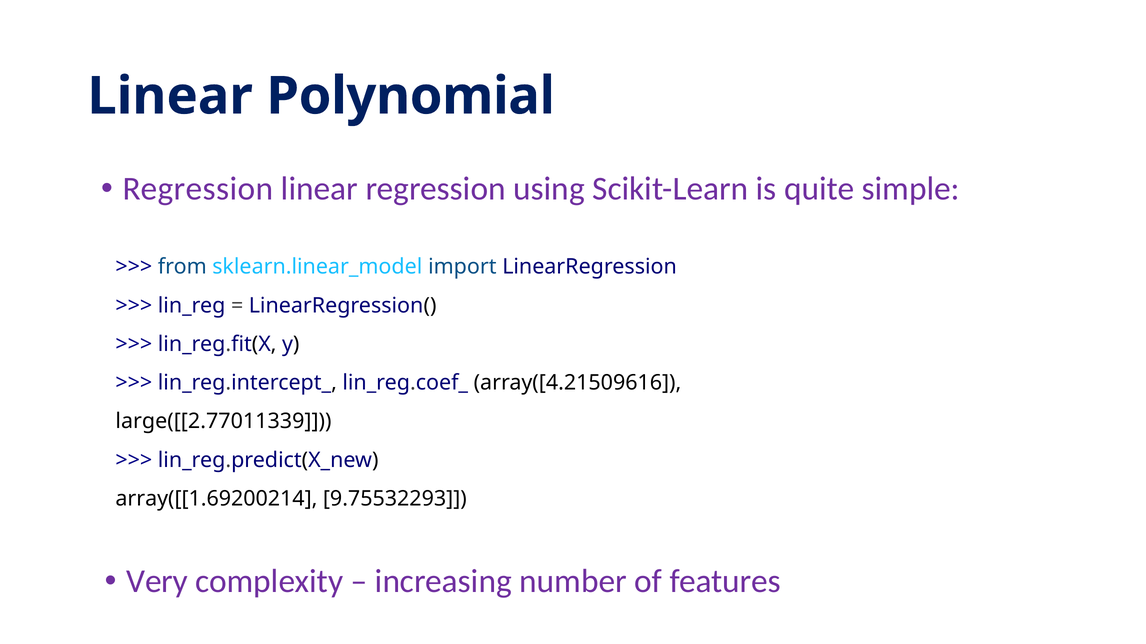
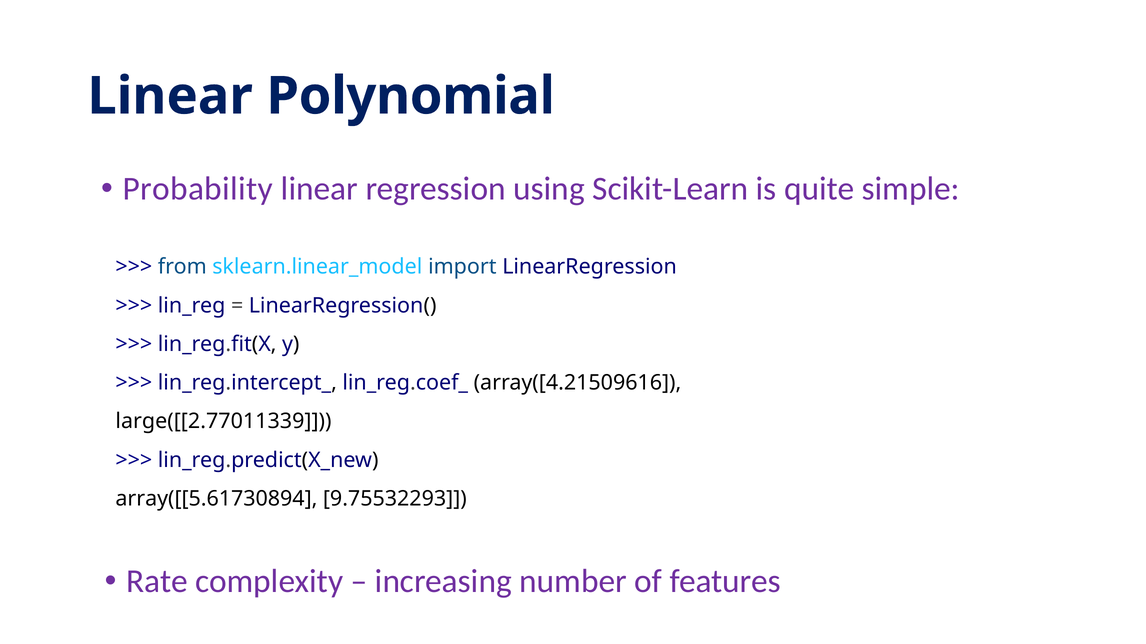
Regression at (198, 189): Regression -> Probability
array([[1.69200214: array([[1.69200214 -> array([[5.61730894
Very: Very -> Rate
